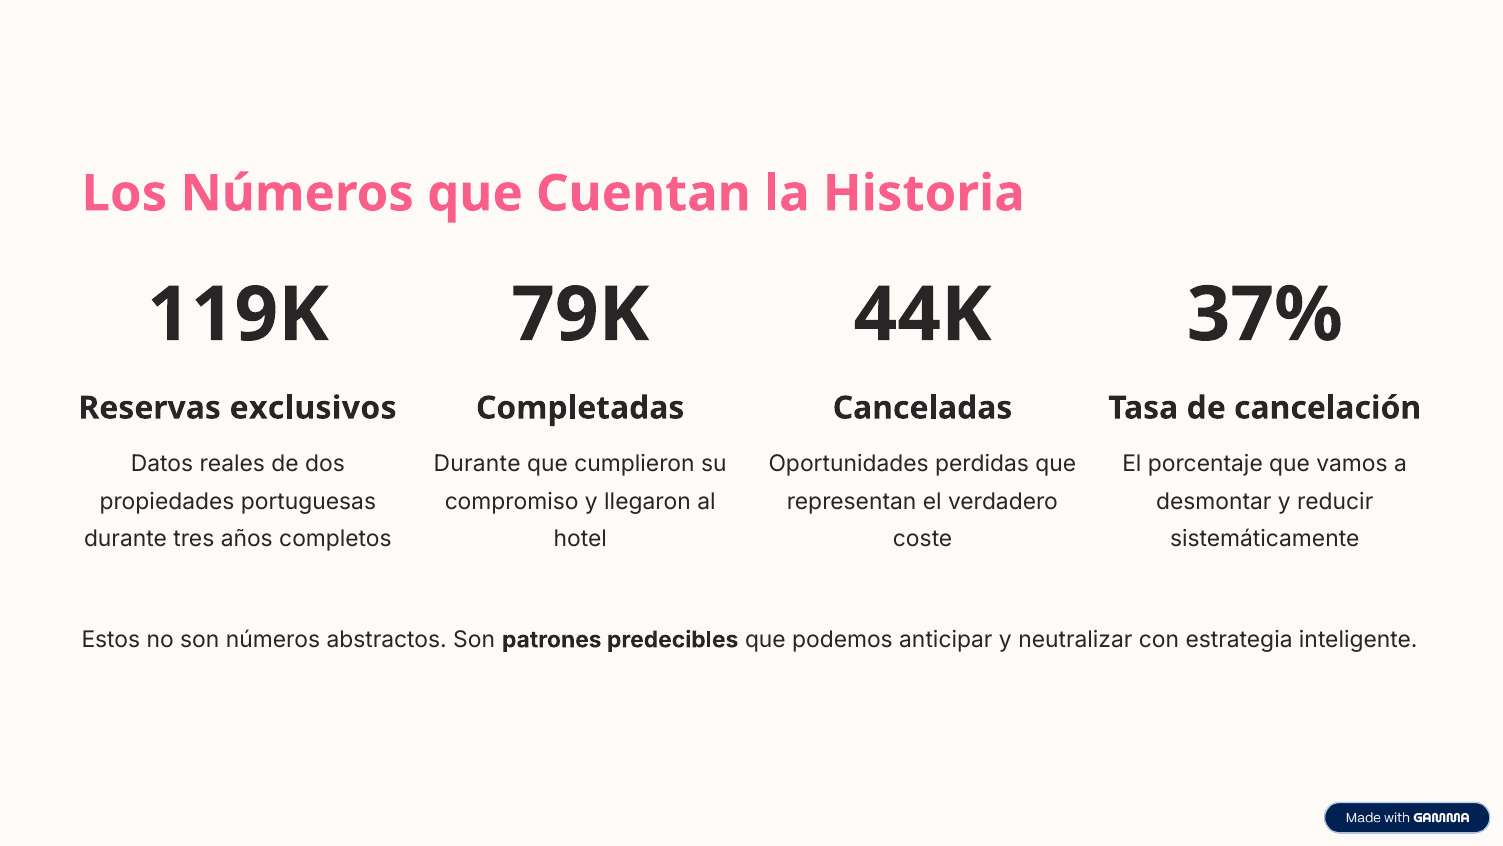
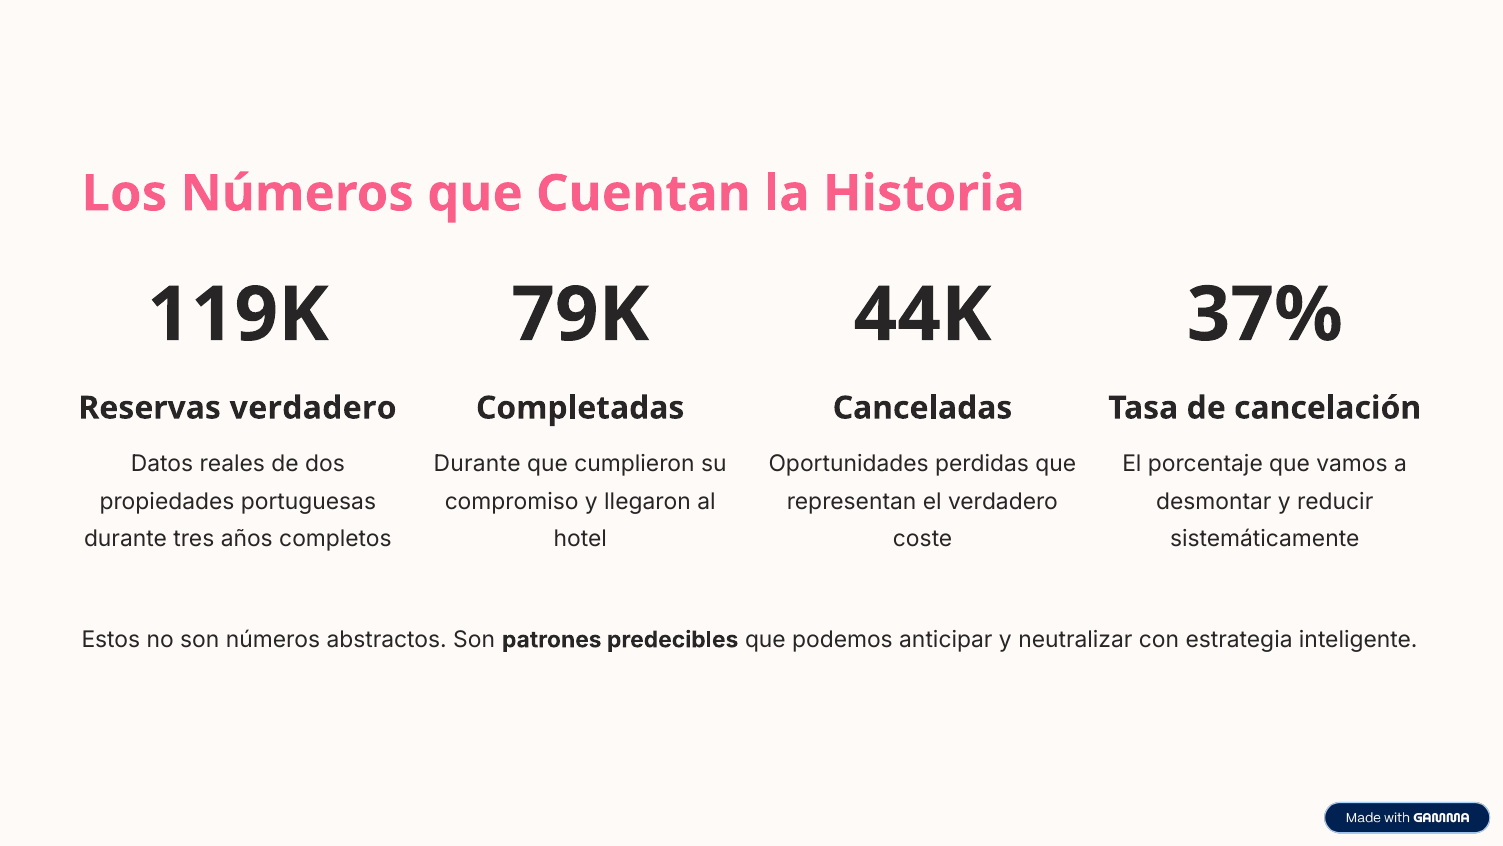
Reservas exclusivos: exclusivos -> verdadero
